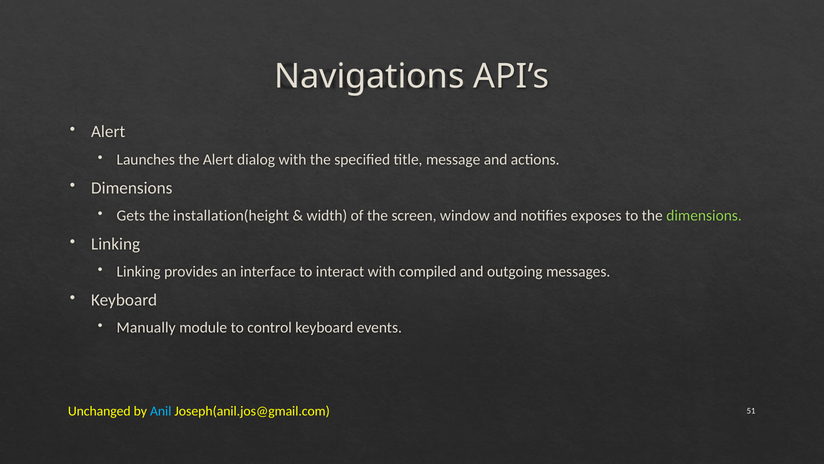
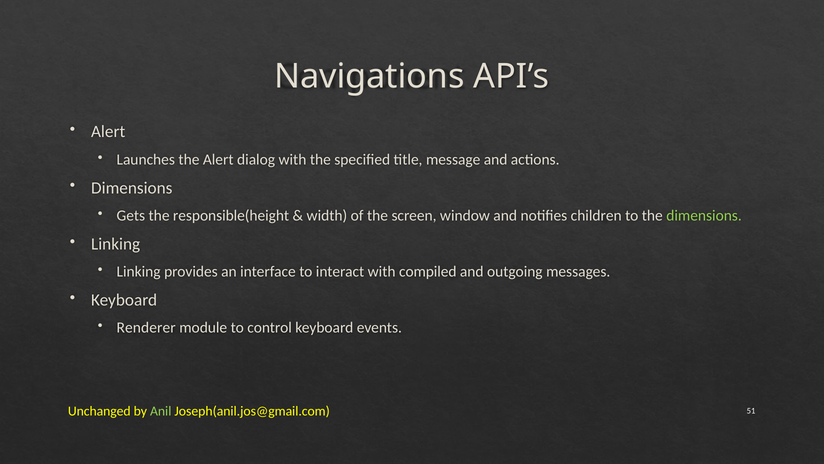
installation(height: installation(height -> responsible(height
exposes: exposes -> children
Manually: Manually -> Renderer
Anil colour: light blue -> light green
